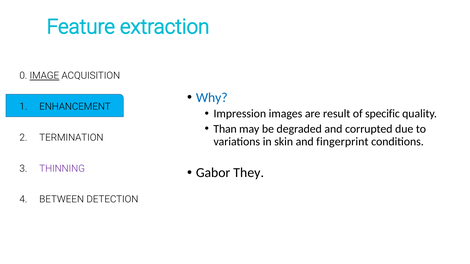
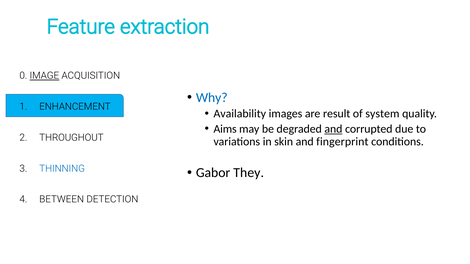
Impression: Impression -> Availability
specific: specific -> system
Than: Than -> Aims
and at (333, 129) underline: none -> present
TERMINATION: TERMINATION -> THROUGHOUT
THINNING colour: purple -> blue
